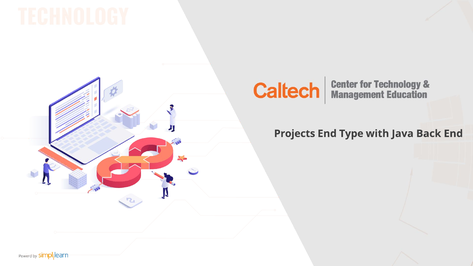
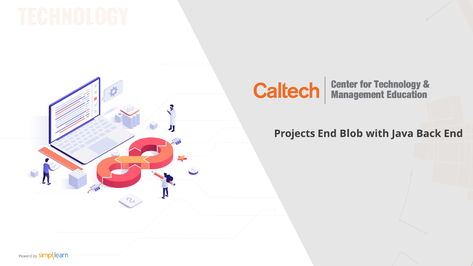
Type: Type -> Blob
